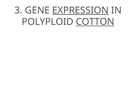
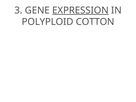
COTTON underline: present -> none
